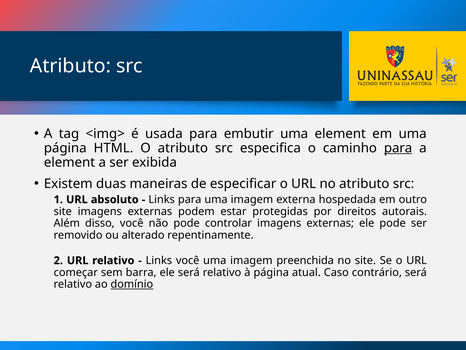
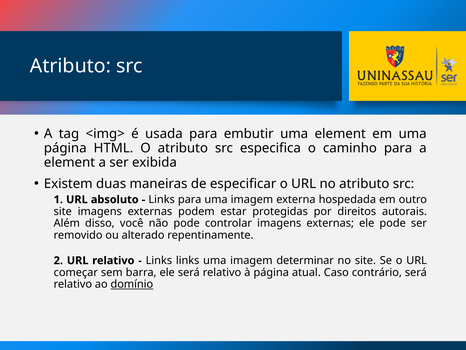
para at (398, 148) underline: present -> none
Links você: você -> links
preenchida: preenchida -> determinar
